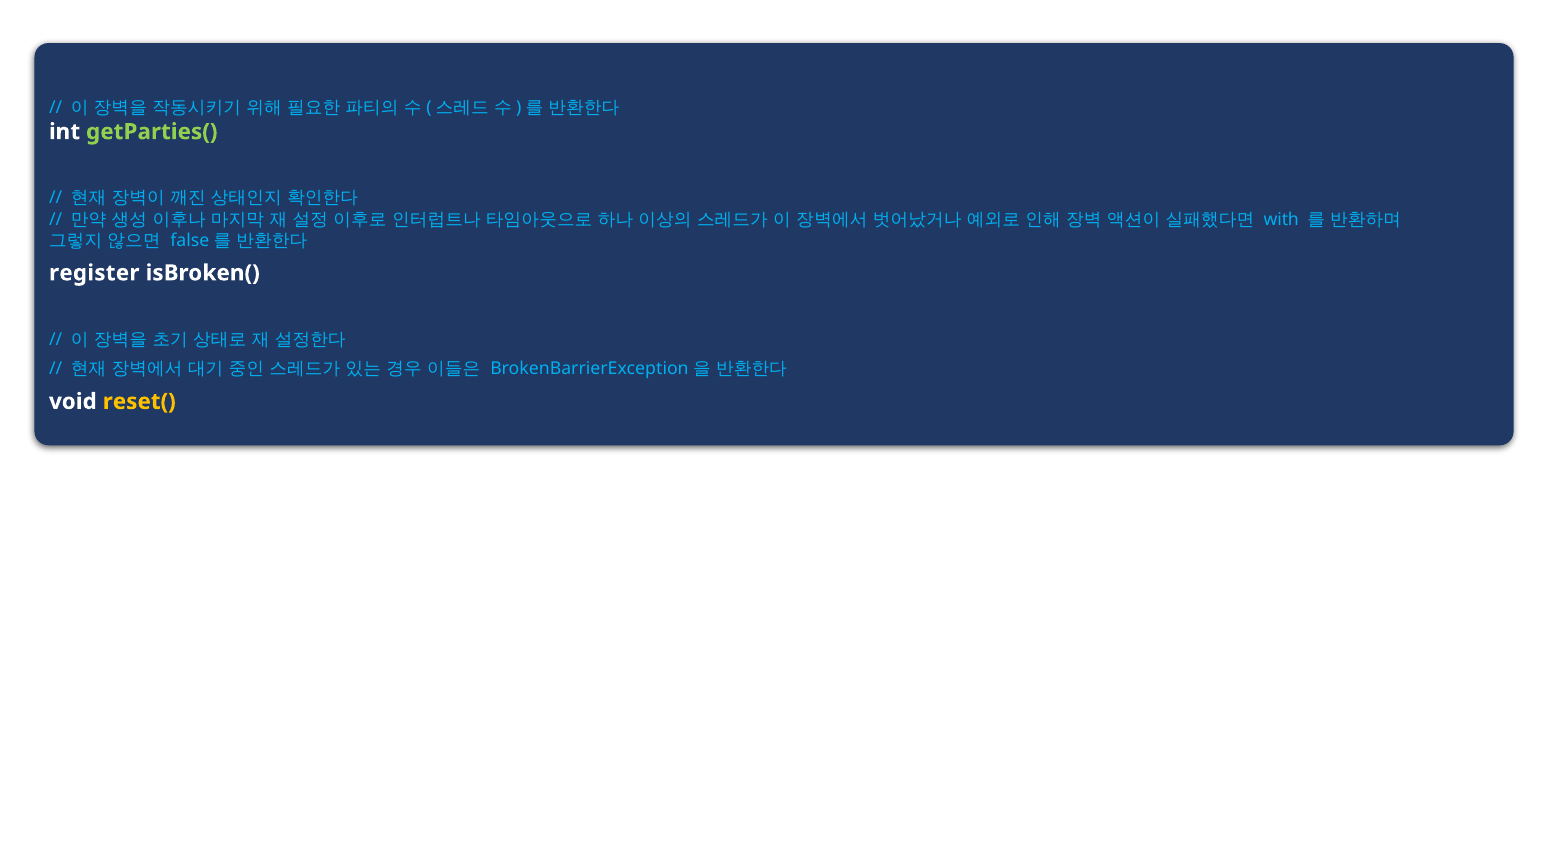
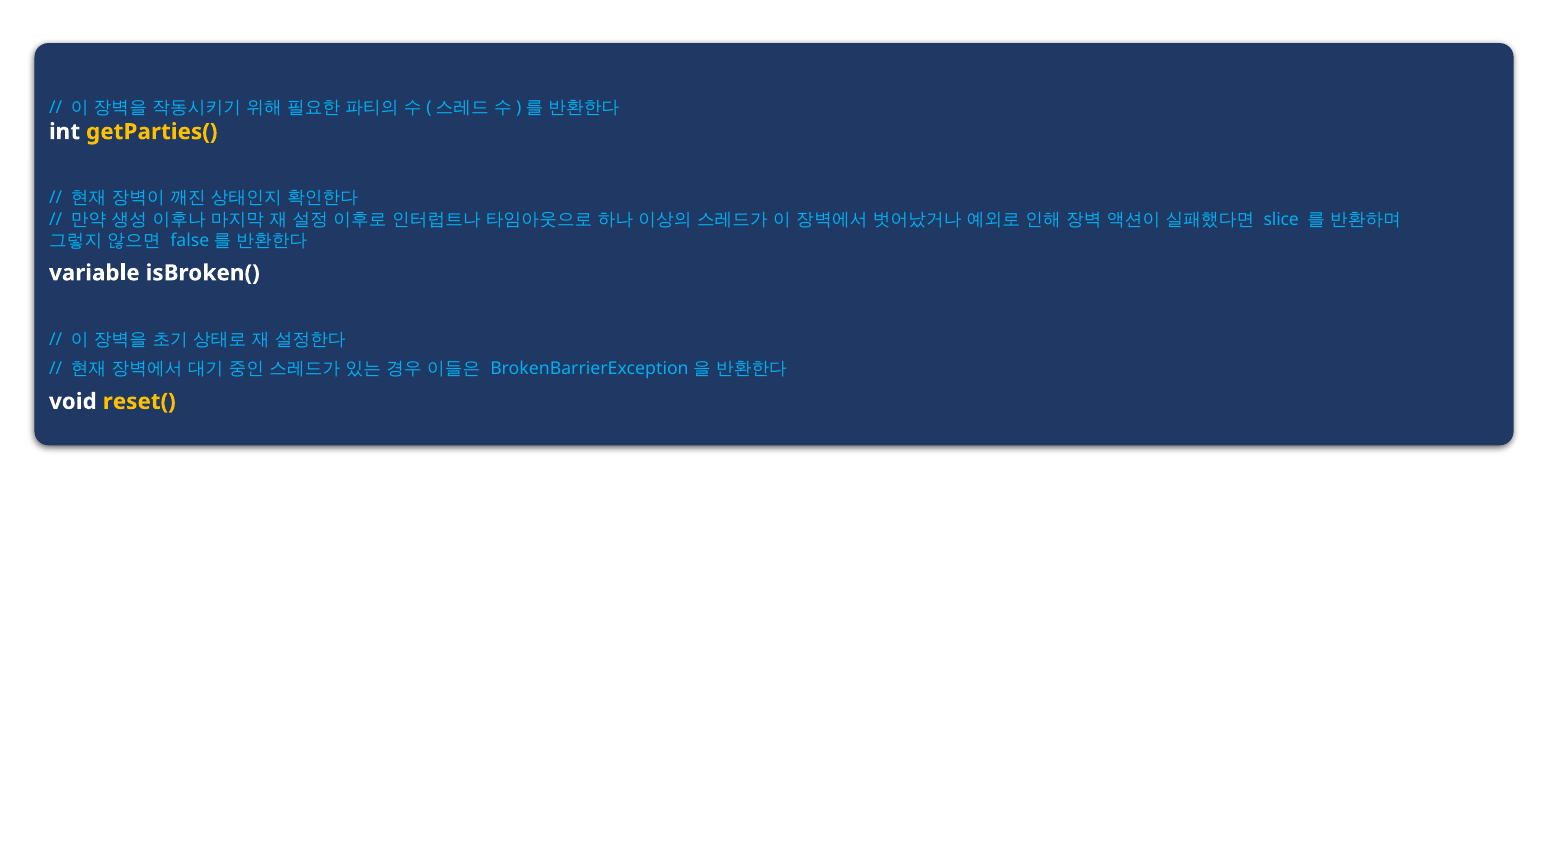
getParties( colour: light green -> yellow
with: with -> slice
register: register -> variable
